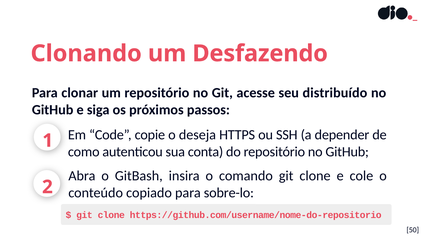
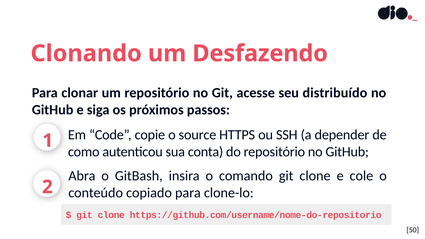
deseja: deseja -> source
sobre-lo: sobre-lo -> clone-lo
